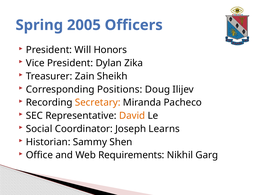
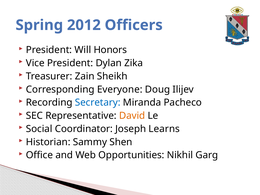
2005: 2005 -> 2012
Positions: Positions -> Everyone
Secretary colour: orange -> blue
Requirements: Requirements -> Opportunities
